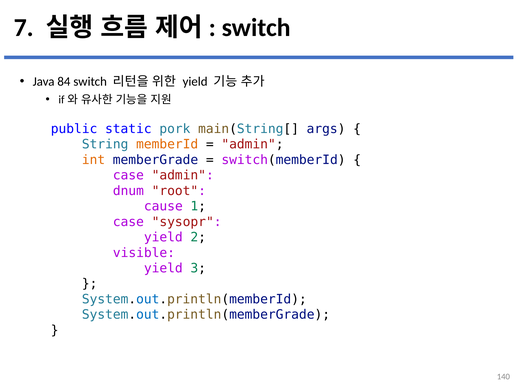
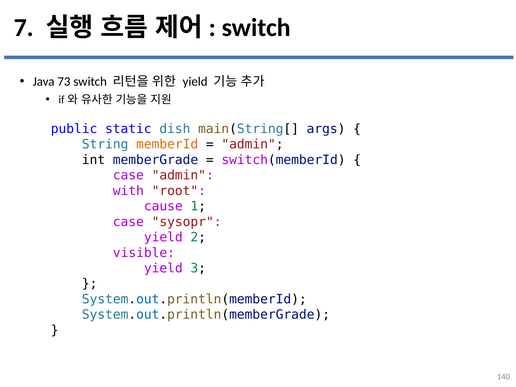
84: 84 -> 73
pork: pork -> dish
int colour: orange -> black
dnum: dnum -> with
